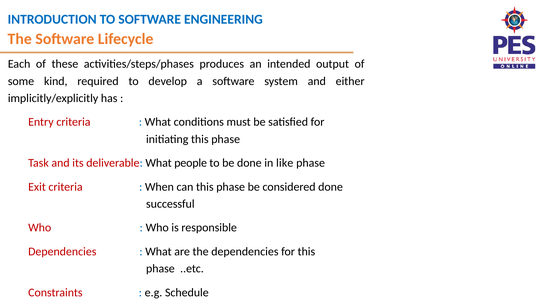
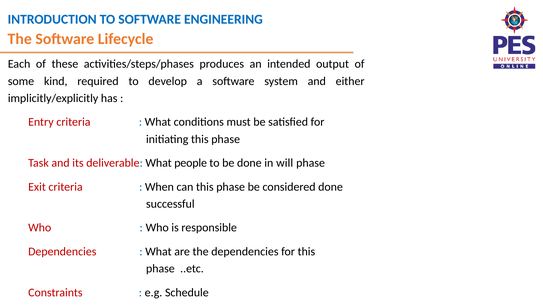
like: like -> will
